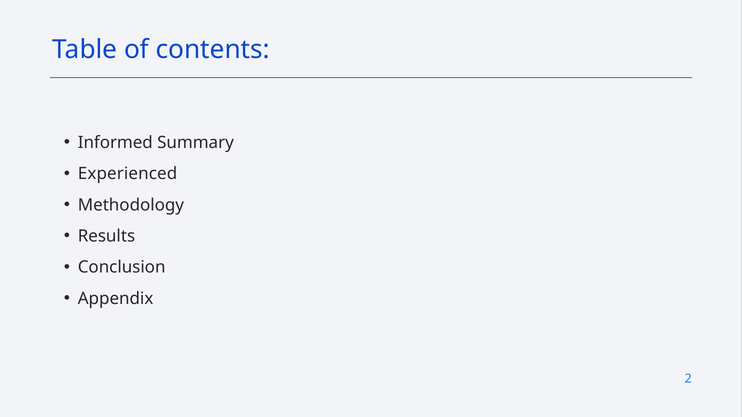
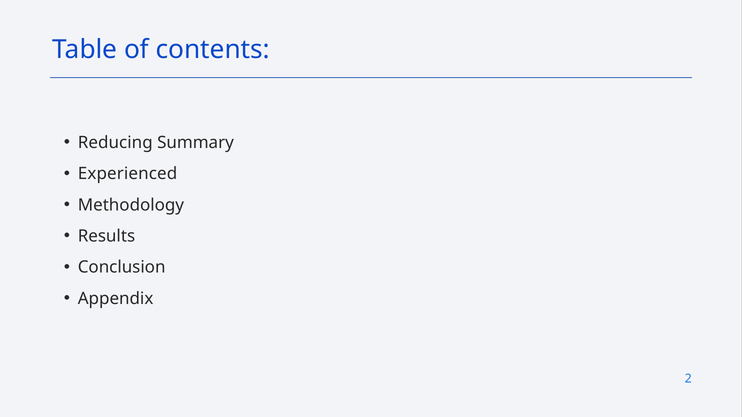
Informed: Informed -> Reducing
